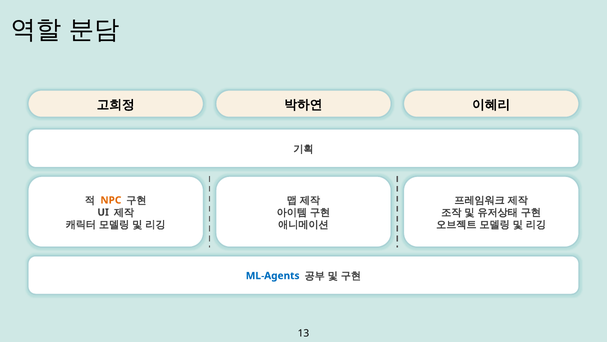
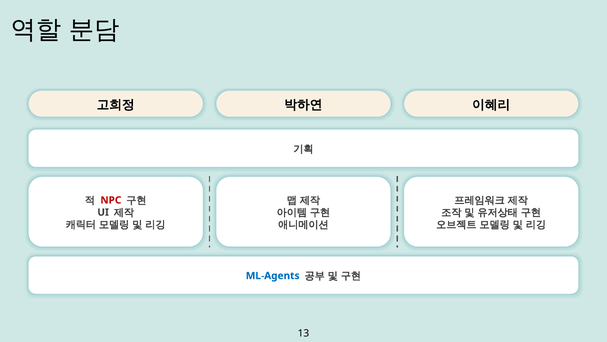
NPC colour: orange -> red
